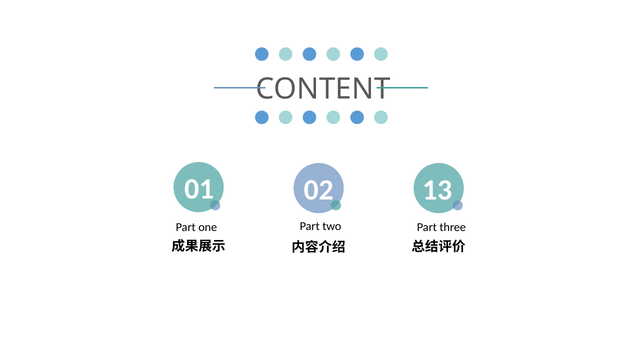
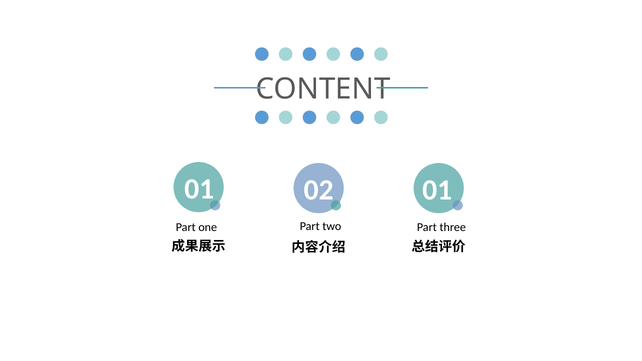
02 13: 13 -> 01
